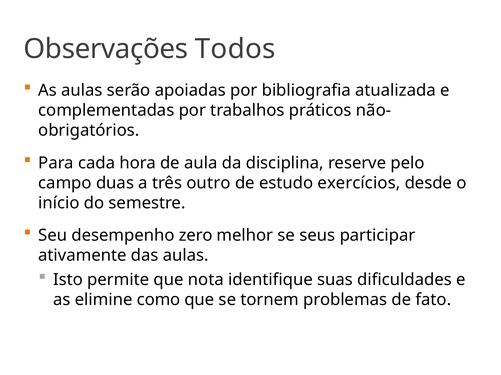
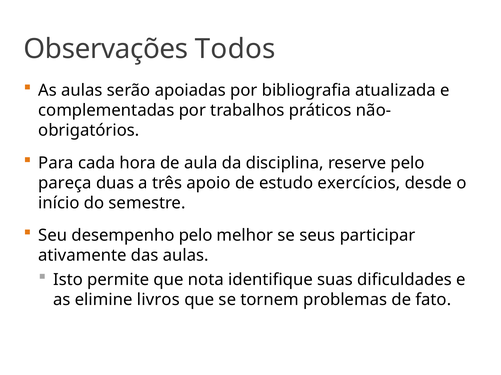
campo: campo -> pareça
outro: outro -> apoio
desempenho zero: zero -> pelo
como: como -> livros
